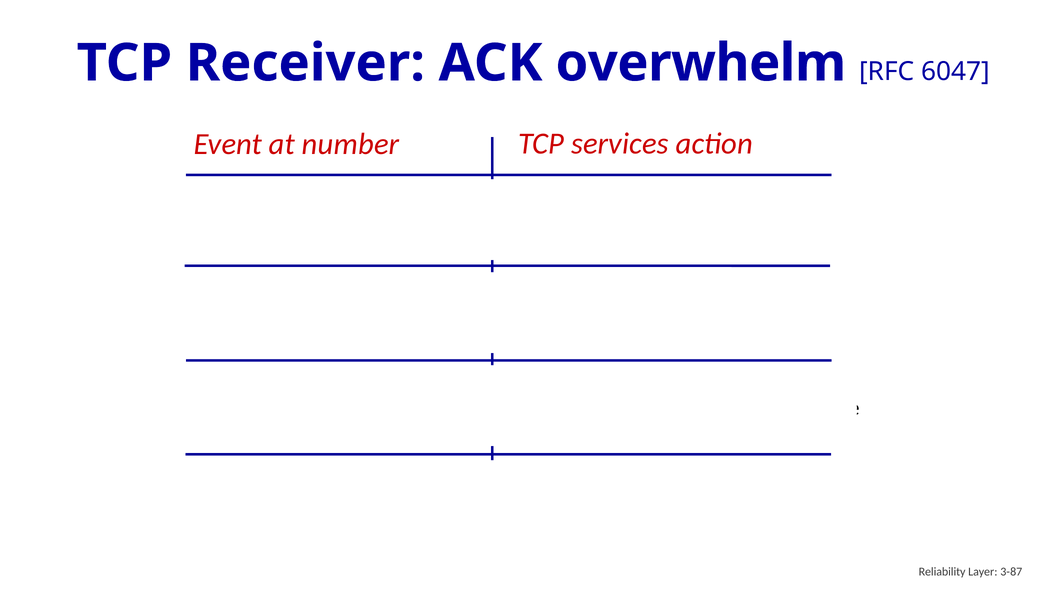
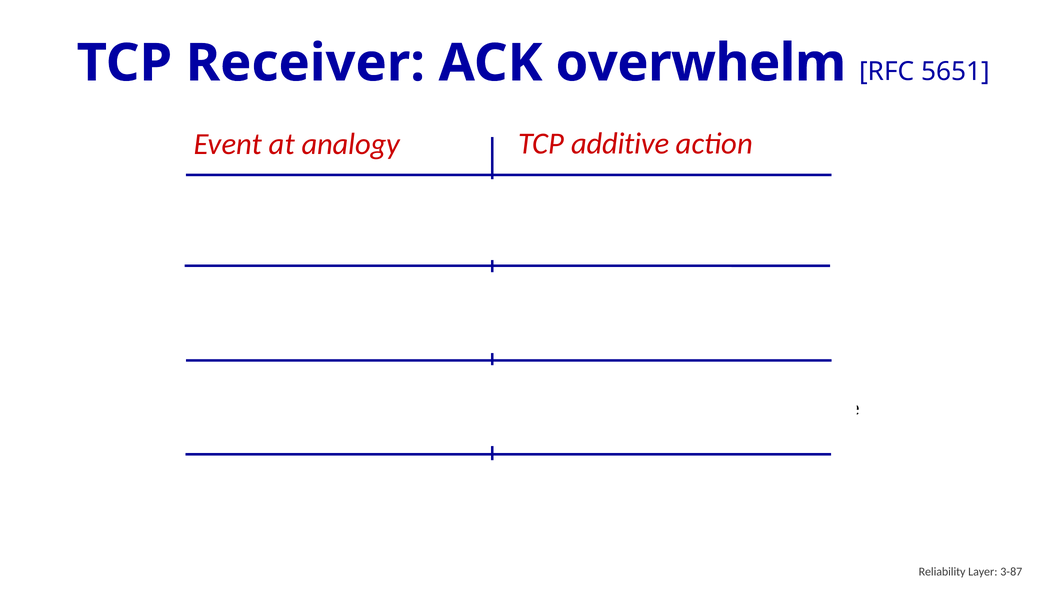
6047: 6047 -> 5651
services: services -> additive
number: number -> analogy
